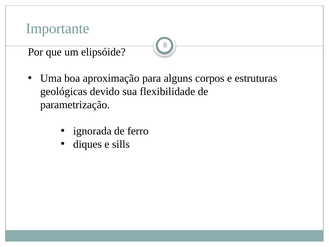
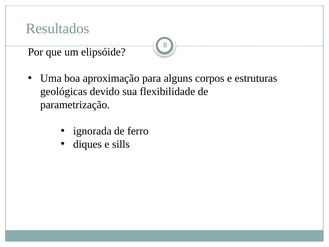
Importante: Importante -> Resultados
